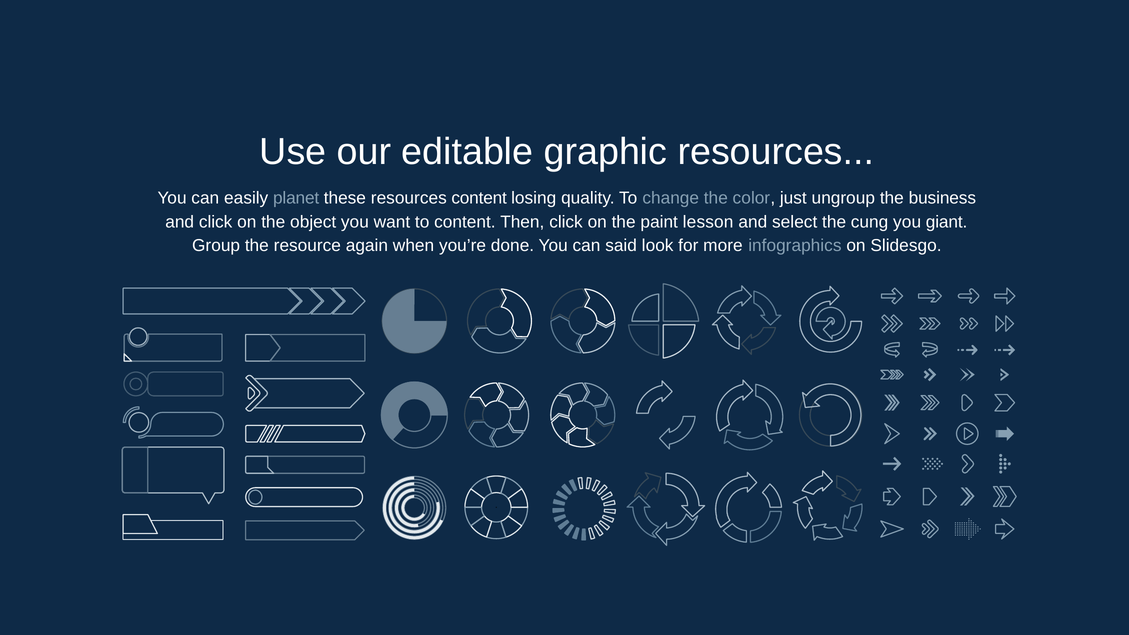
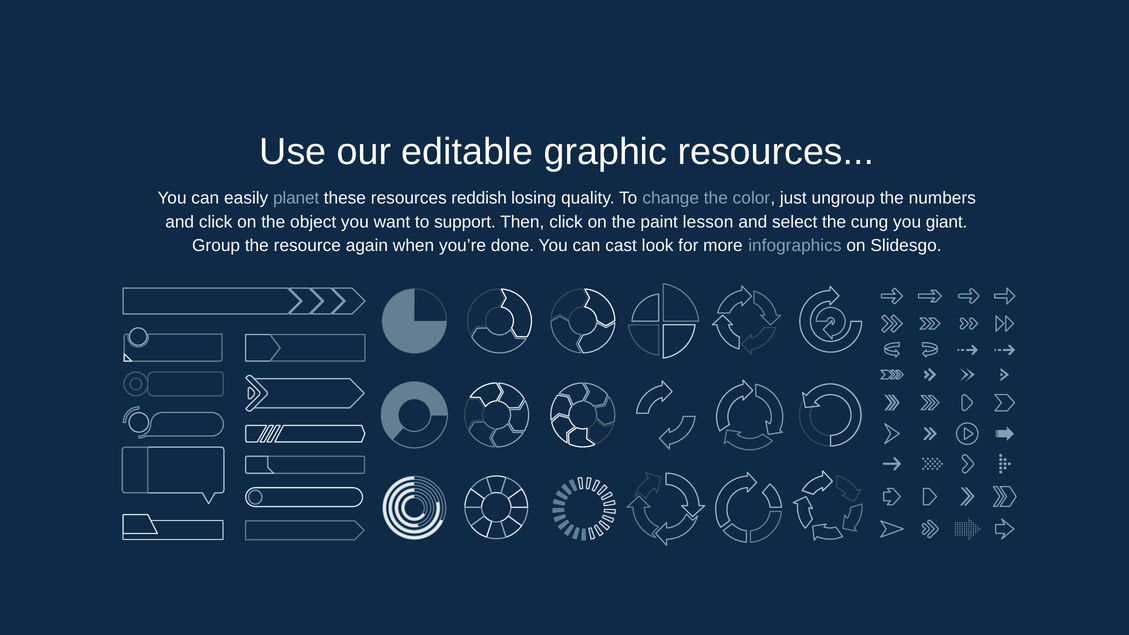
resources content: content -> reddish
business: business -> numbers
to content: content -> support
said: said -> cast
